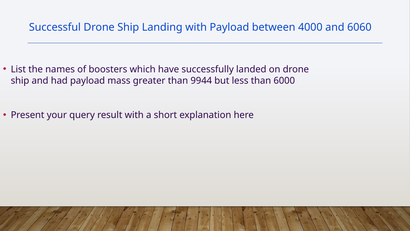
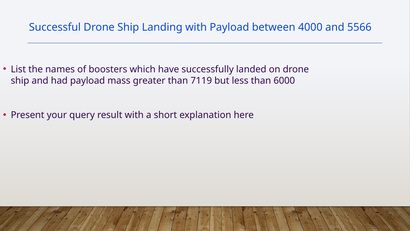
6060: 6060 -> 5566
9944: 9944 -> 7119
